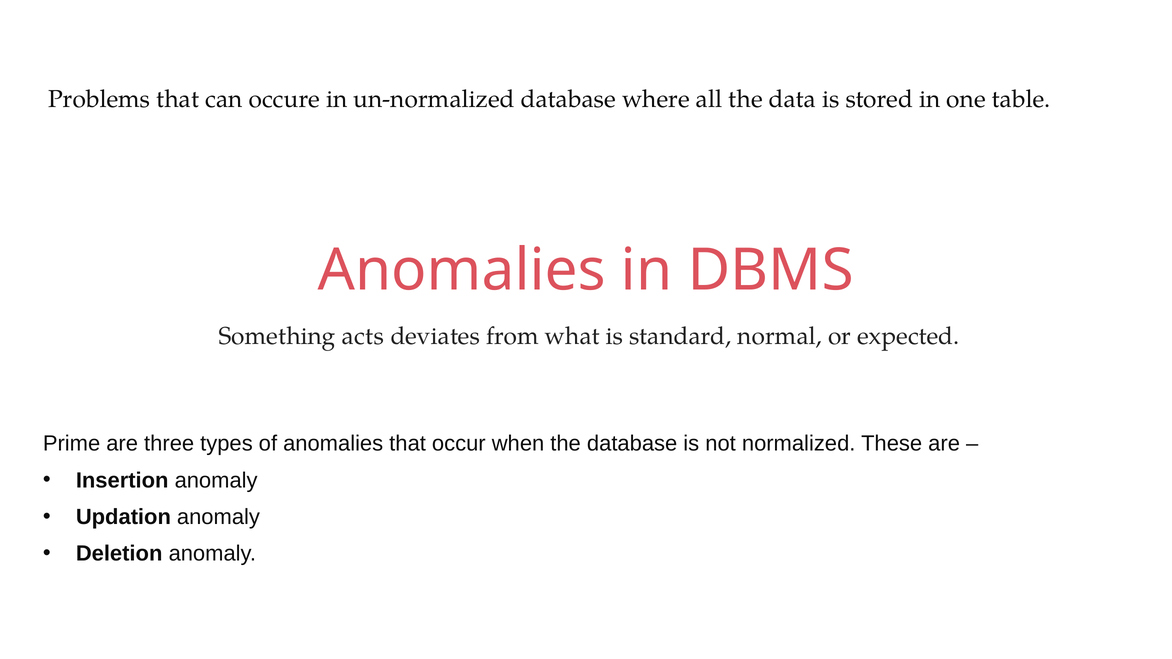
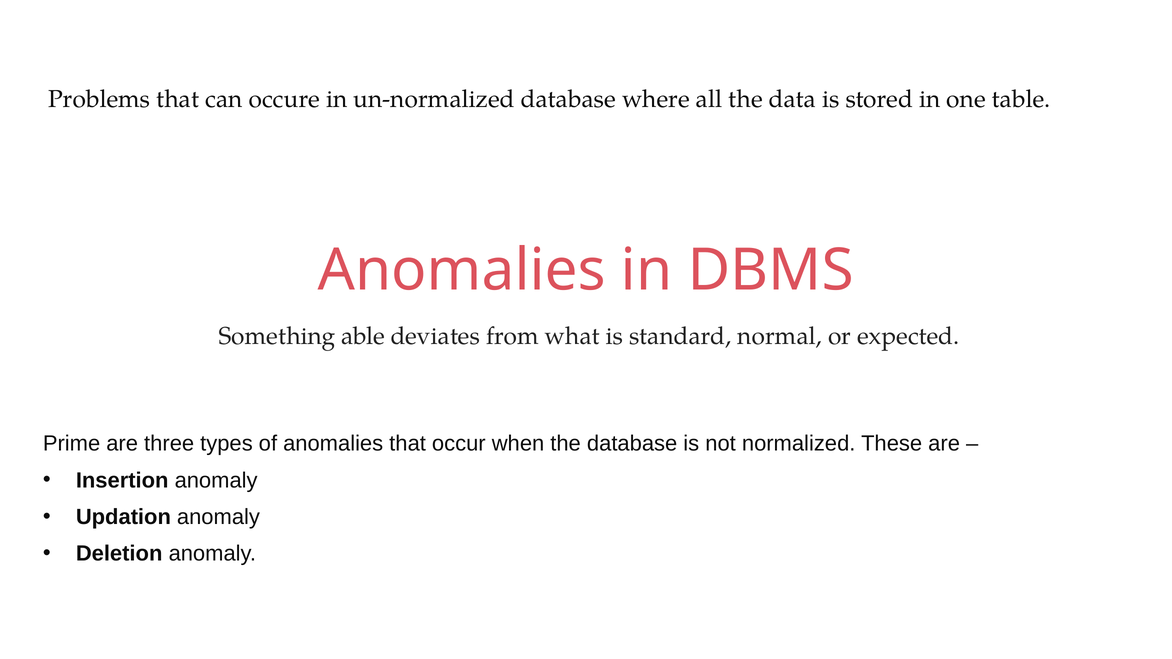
acts: acts -> able
